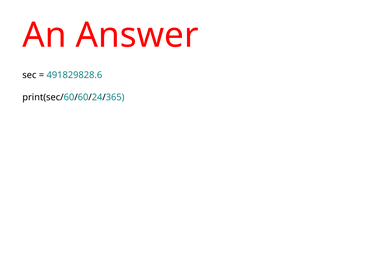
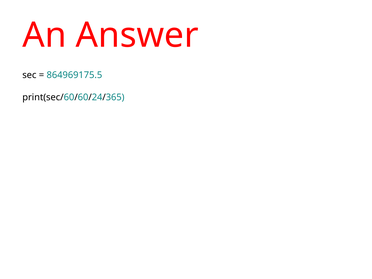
491829828.6: 491829828.6 -> 864969175.5
